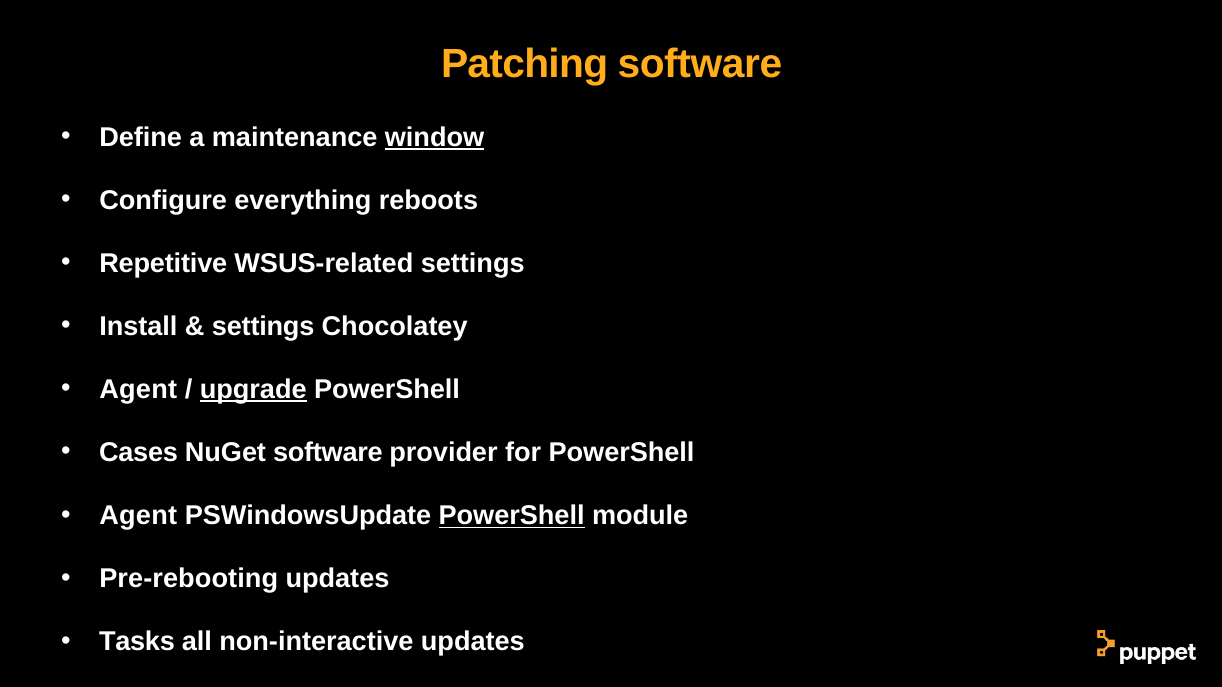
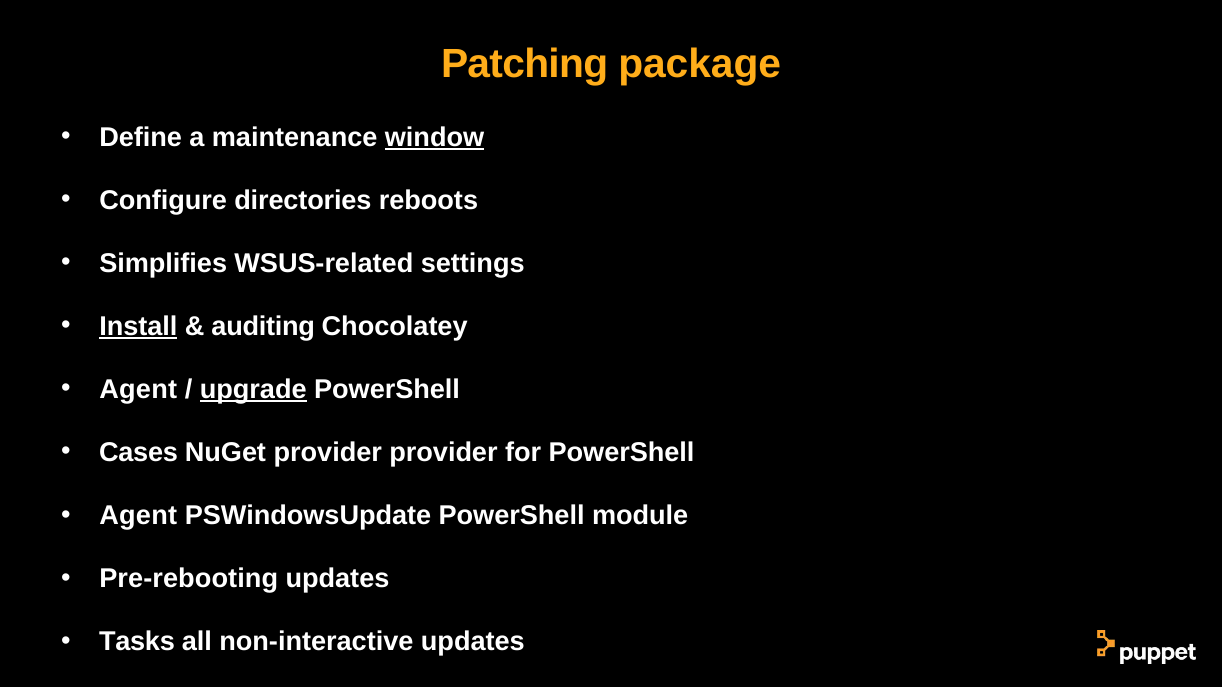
Patching software: software -> package
everything: everything -> directories
Repetitive: Repetitive -> Simplifies
Install underline: none -> present
settings at (263, 327): settings -> auditing
NuGet software: software -> provider
PowerShell at (512, 516) underline: present -> none
